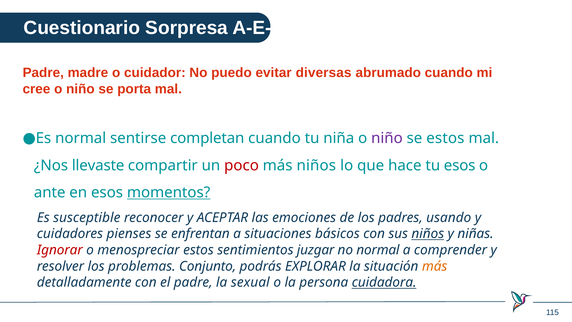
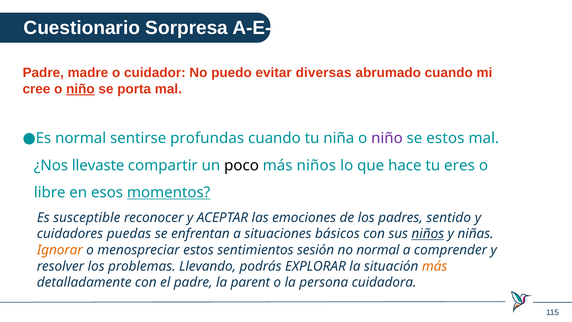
niño at (80, 89) underline: none -> present
completan: completan -> profundas
poco colour: red -> black
tu esos: esos -> eres
ante: ante -> libre
usando: usando -> sentido
pienses: pienses -> puedas
Ignorar colour: red -> orange
juzgar: juzgar -> sesión
Conjunto: Conjunto -> Llevando
sexual: sexual -> parent
cuidadora underline: present -> none
